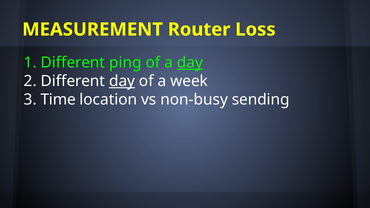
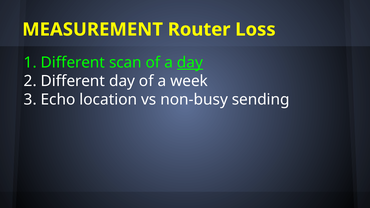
ping: ping -> scan
day at (122, 81) underline: present -> none
Time: Time -> Echo
